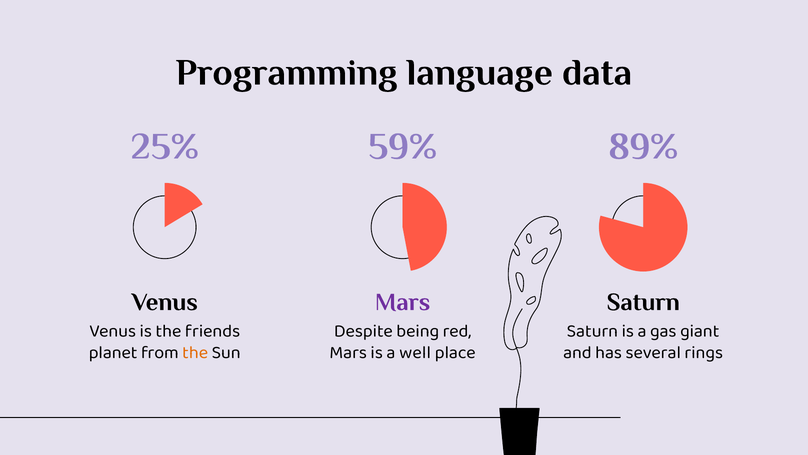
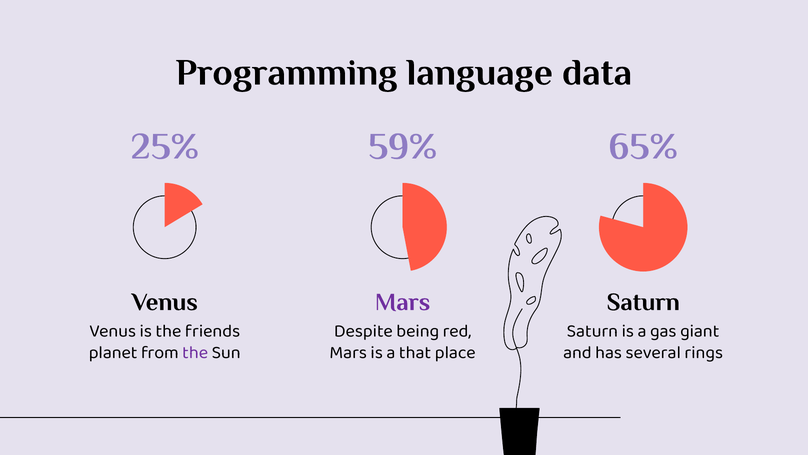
89%: 89% -> 65%
the at (195, 352) colour: orange -> purple
well: well -> that
